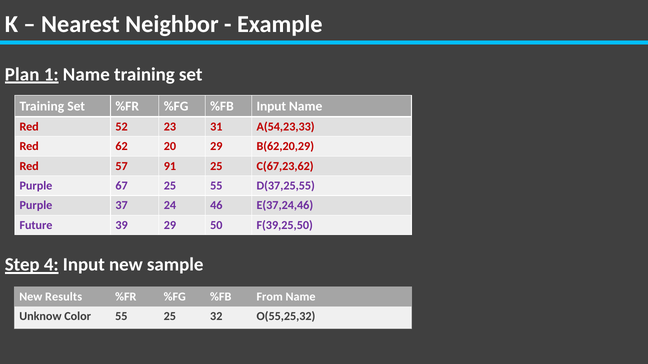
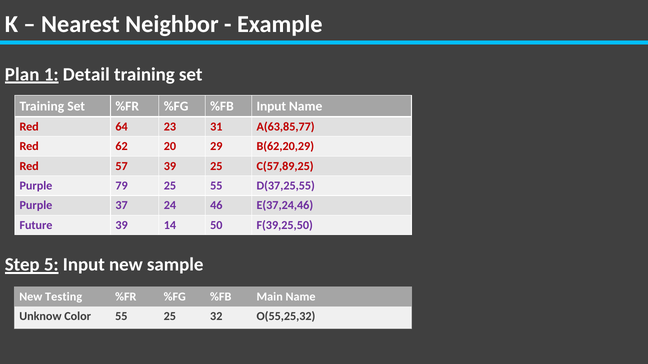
1 Name: Name -> Detail
52: 52 -> 64
A(54,23,33: A(54,23,33 -> A(63,85,77
57 91: 91 -> 39
C(67,23,62: C(67,23,62 -> C(57,89,25
67: 67 -> 79
39 29: 29 -> 14
4: 4 -> 5
Results: Results -> Testing
From: From -> Main
